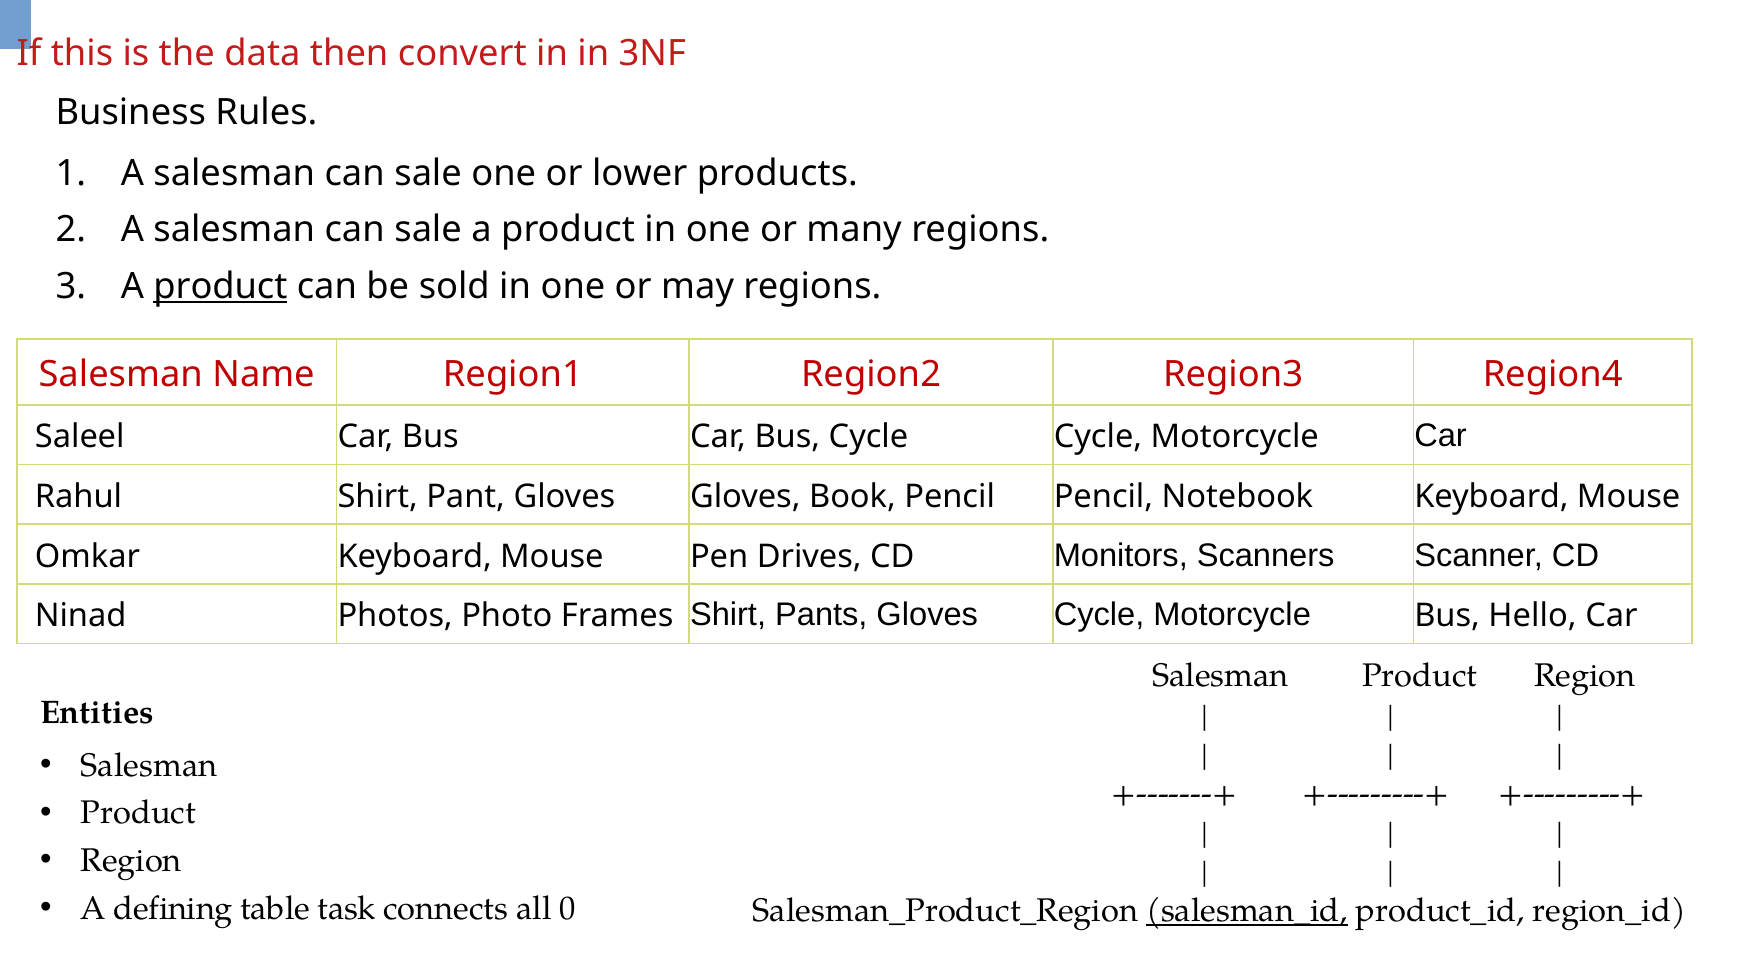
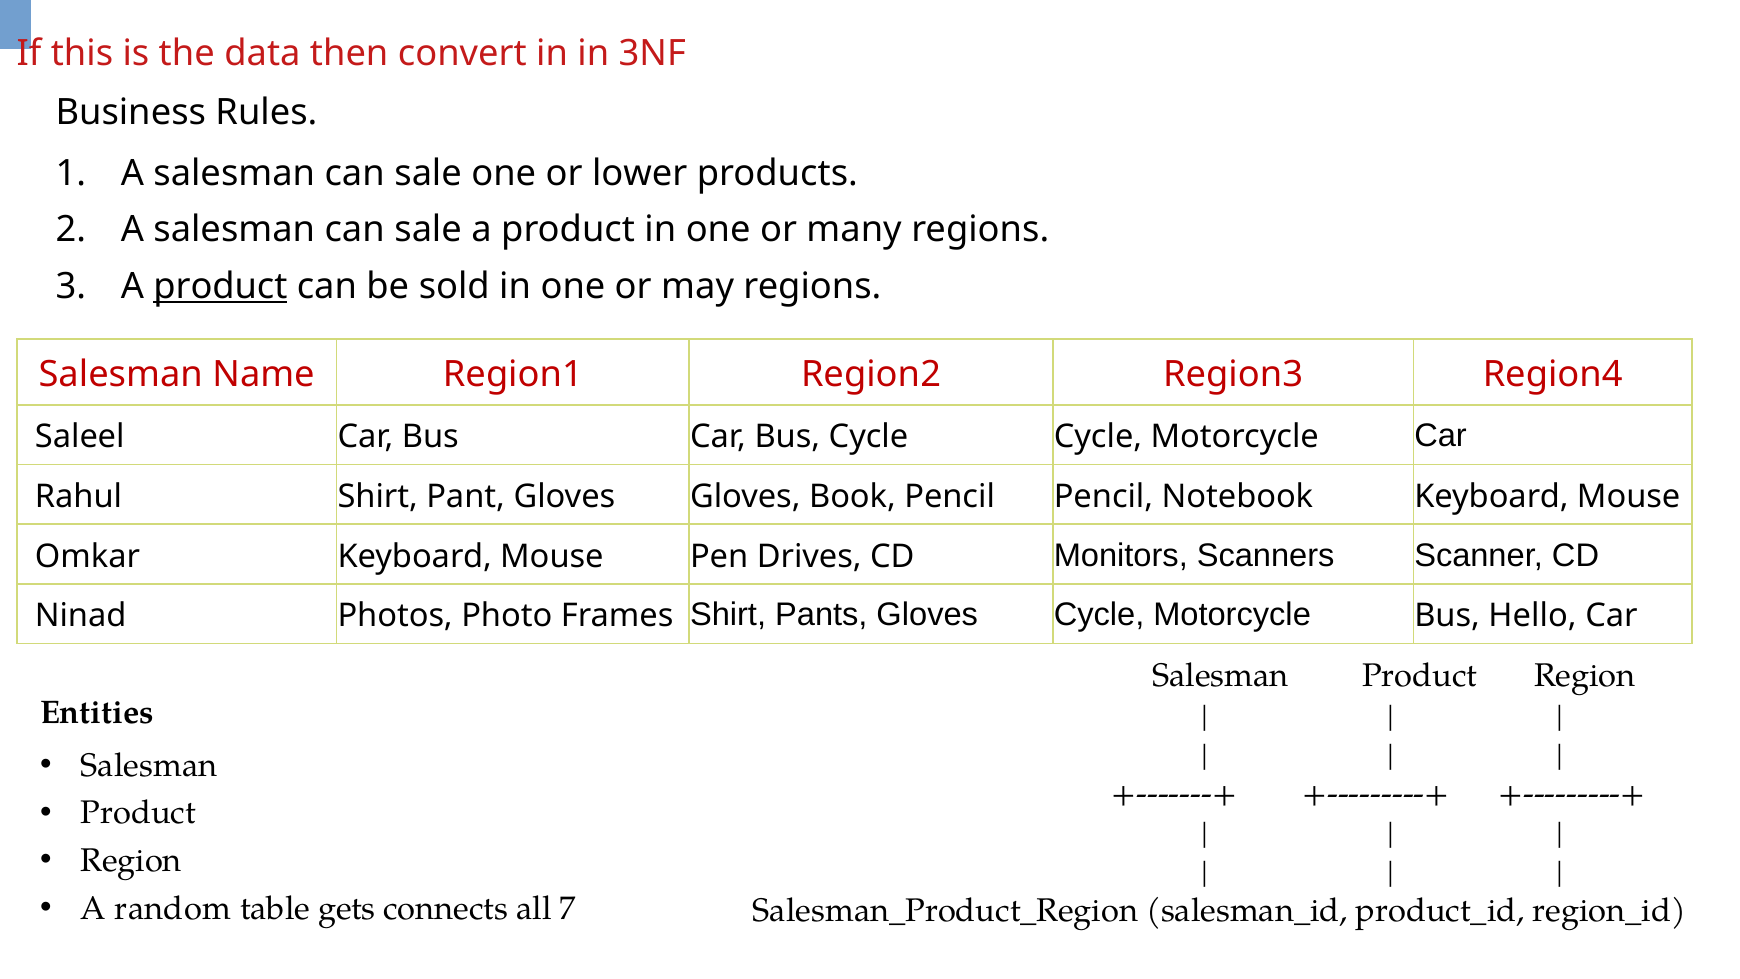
defining: defining -> random
task: task -> gets
0: 0 -> 7
salesman_id underline: present -> none
